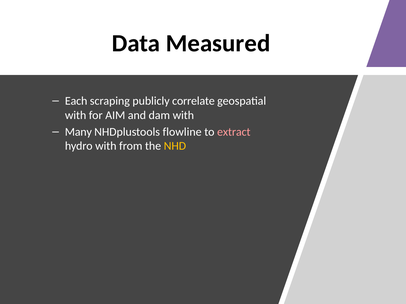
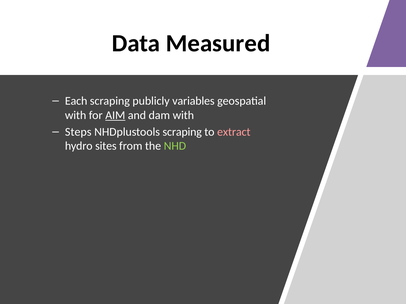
correlate: correlate -> variables
AIM underline: none -> present
Many: Many -> Steps
NHDplustools flowline: flowline -> scraping
hydro with: with -> sites
NHD colour: yellow -> light green
